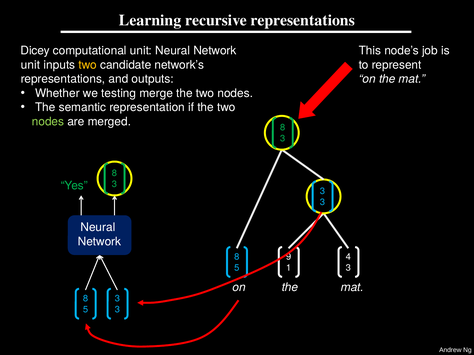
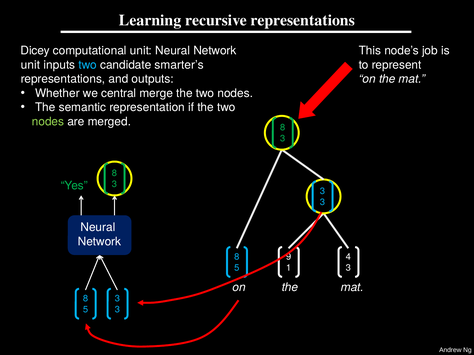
two at (88, 65) colour: yellow -> light blue
network’s: network’s -> smarter’s
testing: testing -> central
